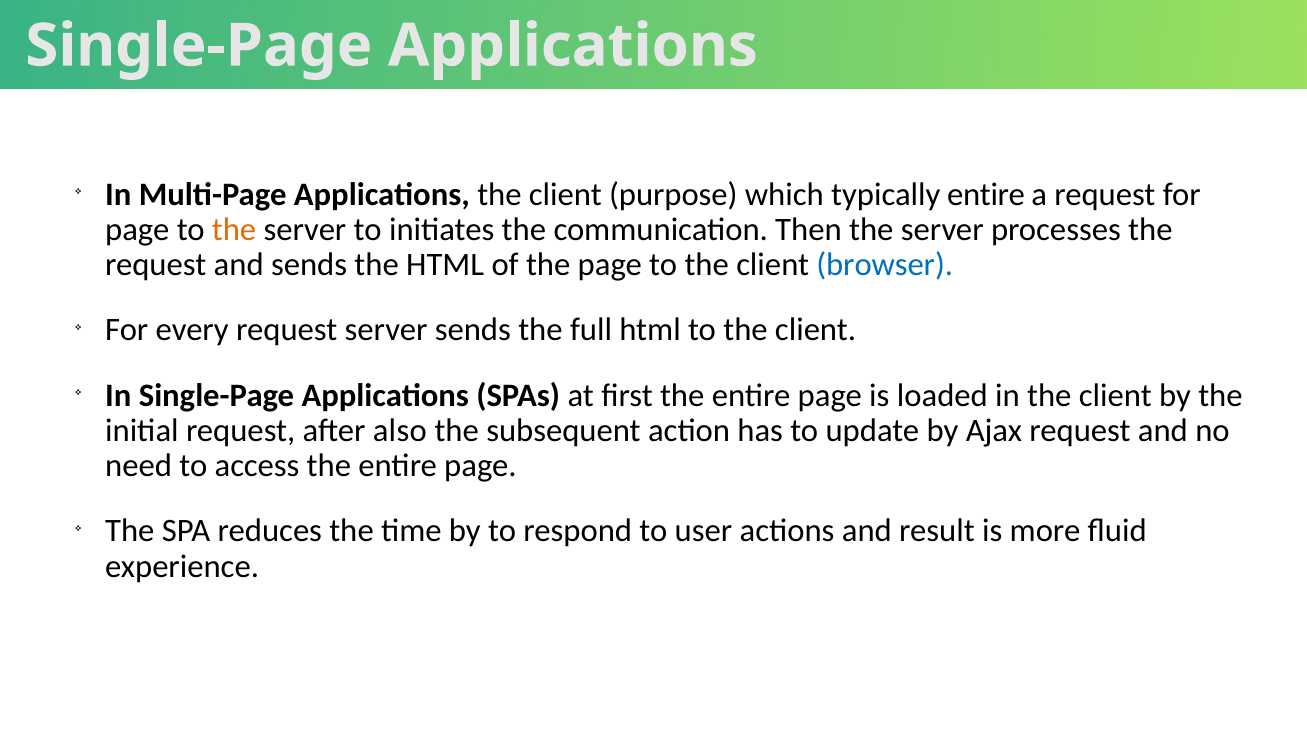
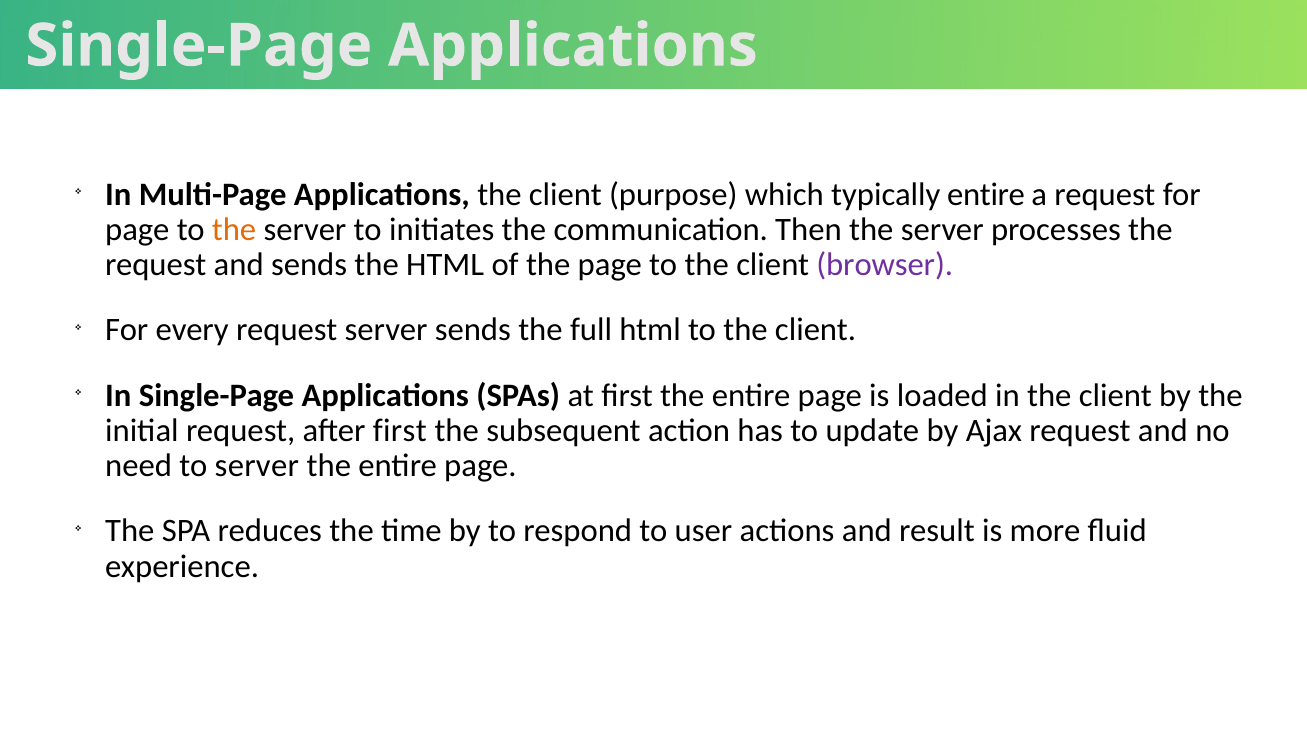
browser colour: blue -> purple
after also: also -> first
to access: access -> server
